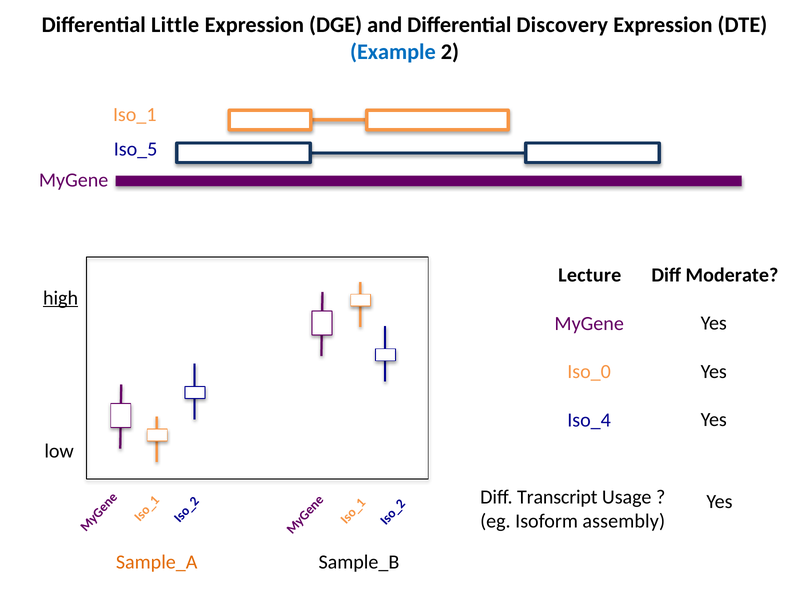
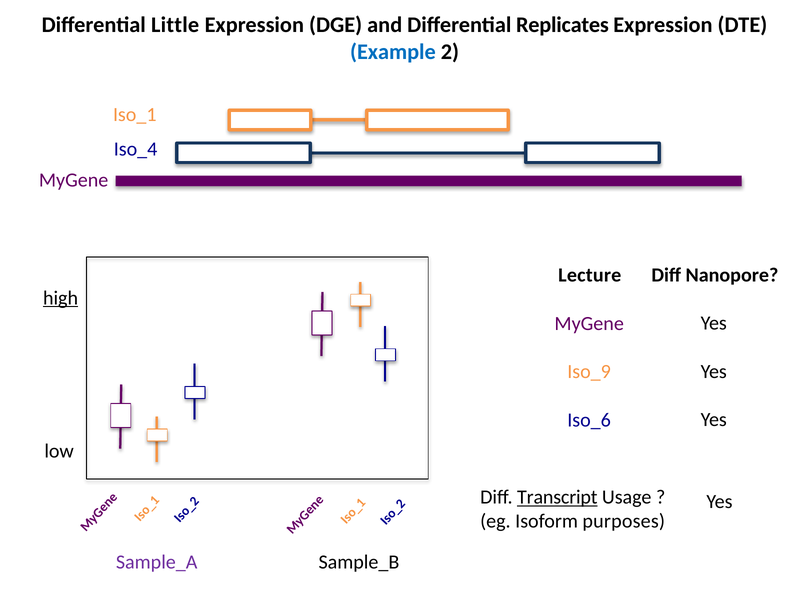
Discovery: Discovery -> Replicates
Iso_5: Iso_5 -> Iso_4
Moderate: Moderate -> Nanopore
Iso_0: Iso_0 -> Iso_9
Iso_4: Iso_4 -> Iso_6
Transcript underline: none -> present
assembly: assembly -> purposes
Sample_A colour: orange -> purple
